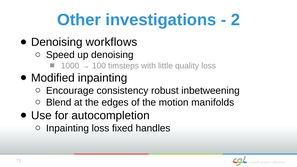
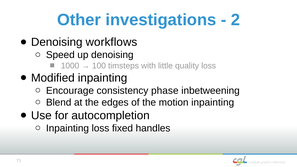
robust: robust -> phase
motion manifolds: manifolds -> inpainting
